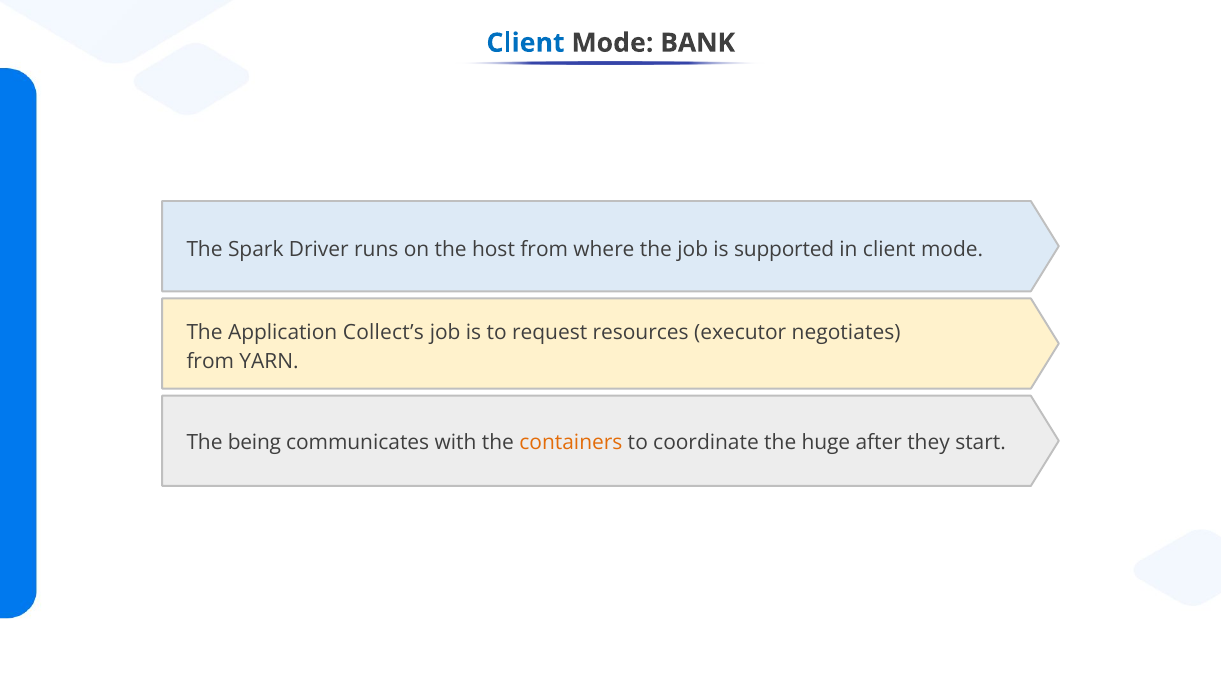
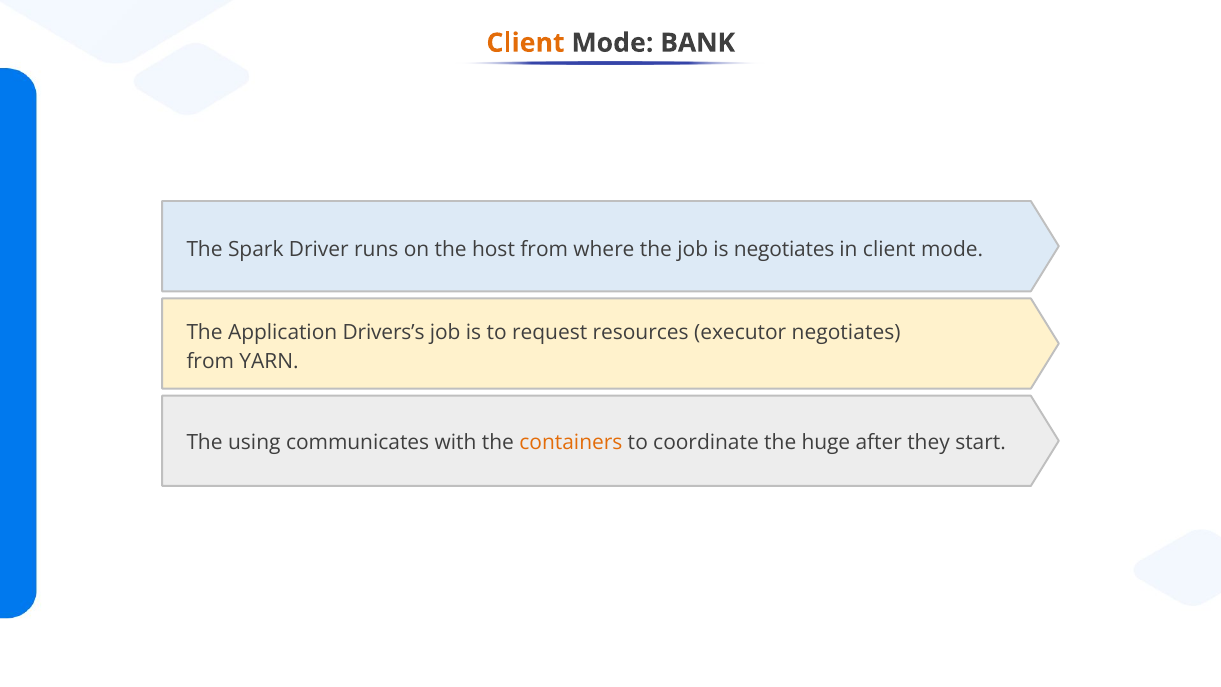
Client at (526, 43) colour: blue -> orange
is supported: supported -> negotiates
Collect’s: Collect’s -> Drivers’s
being: being -> using
